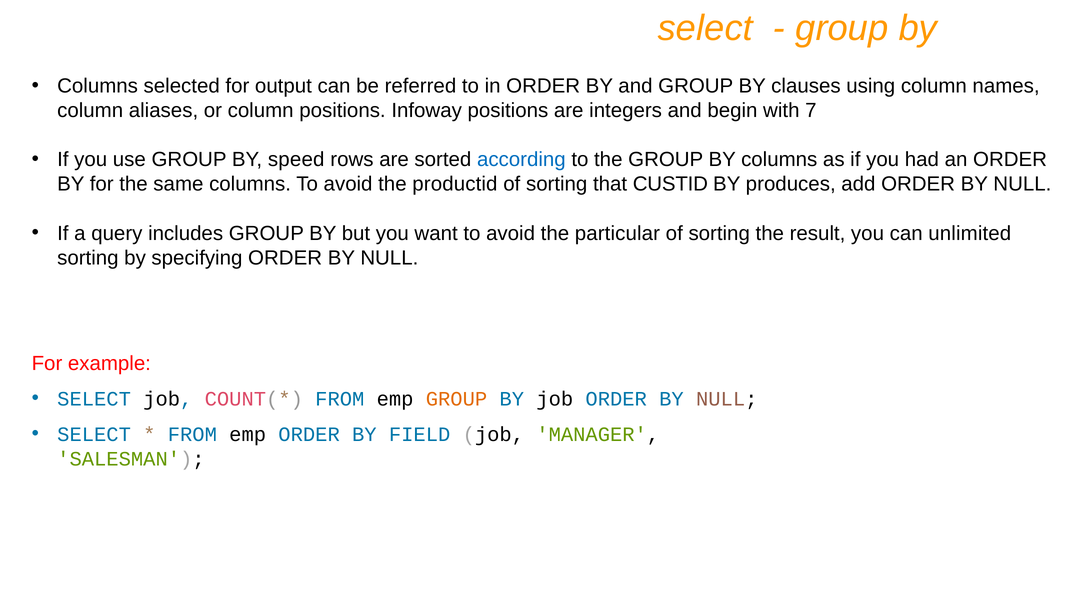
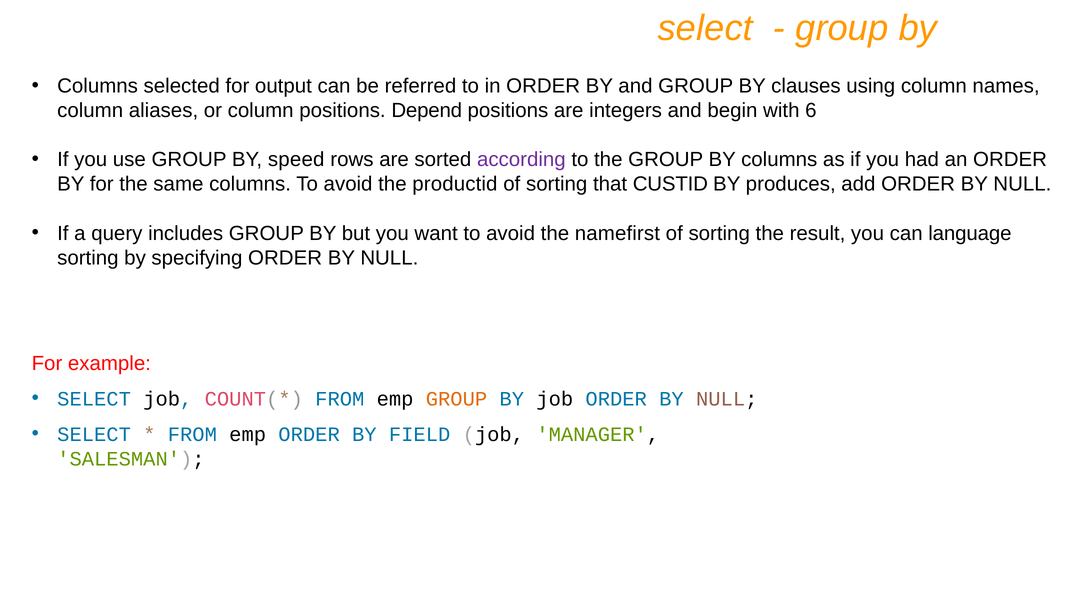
Infoway: Infoway -> Depend
7: 7 -> 6
according colour: blue -> purple
particular: particular -> namefirst
unlimited: unlimited -> language
